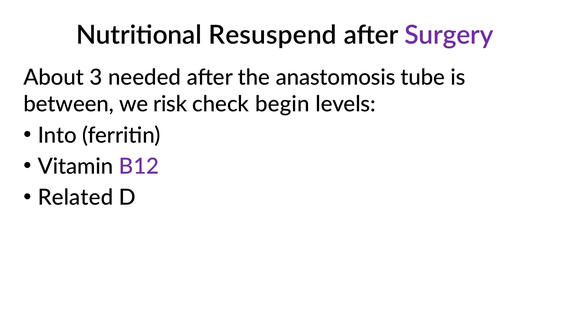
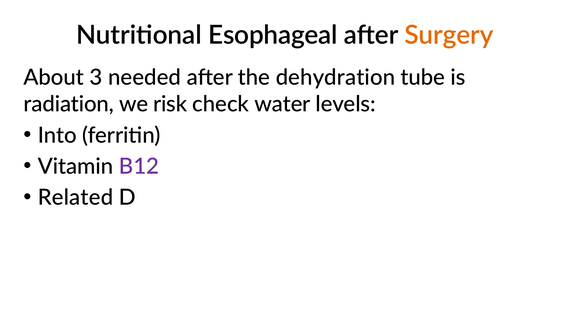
Resuspend: Resuspend -> Esophageal
Surgery colour: purple -> orange
anastomosis: anastomosis -> dehydration
between: between -> radiation
begin: begin -> water
